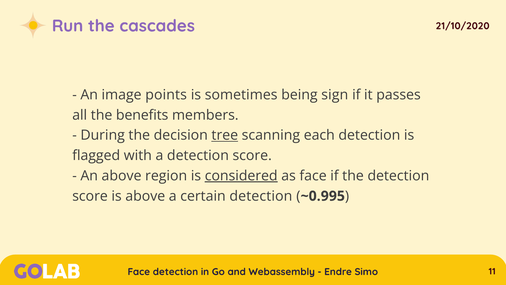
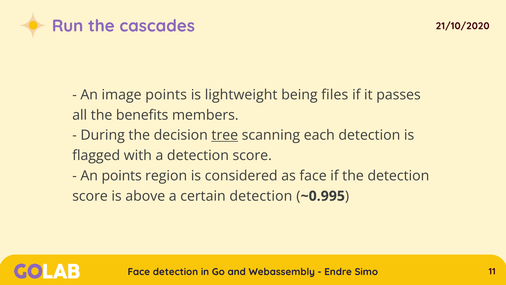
sometimes: sometimes -> lightweight
sign: sign -> files
An above: above -> points
considered underline: present -> none
